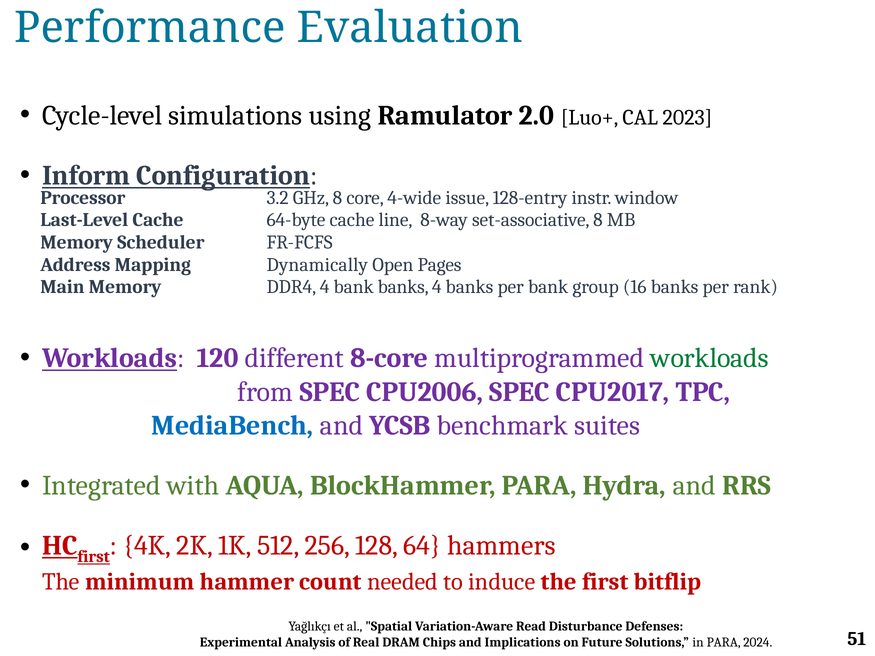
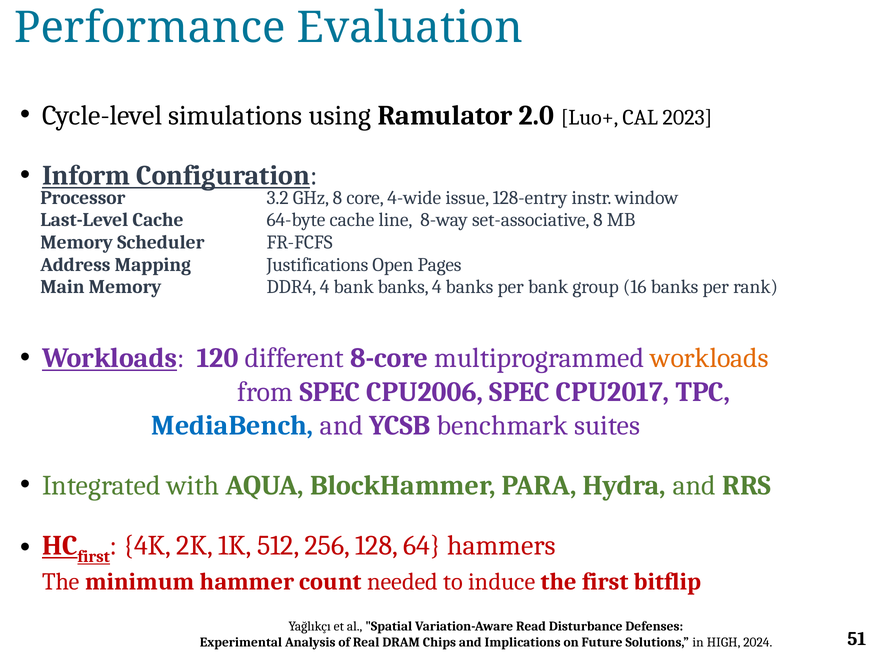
Dynamically: Dynamically -> Justifications
workloads at (710, 358) colour: green -> orange
in PARA: PARA -> HIGH
